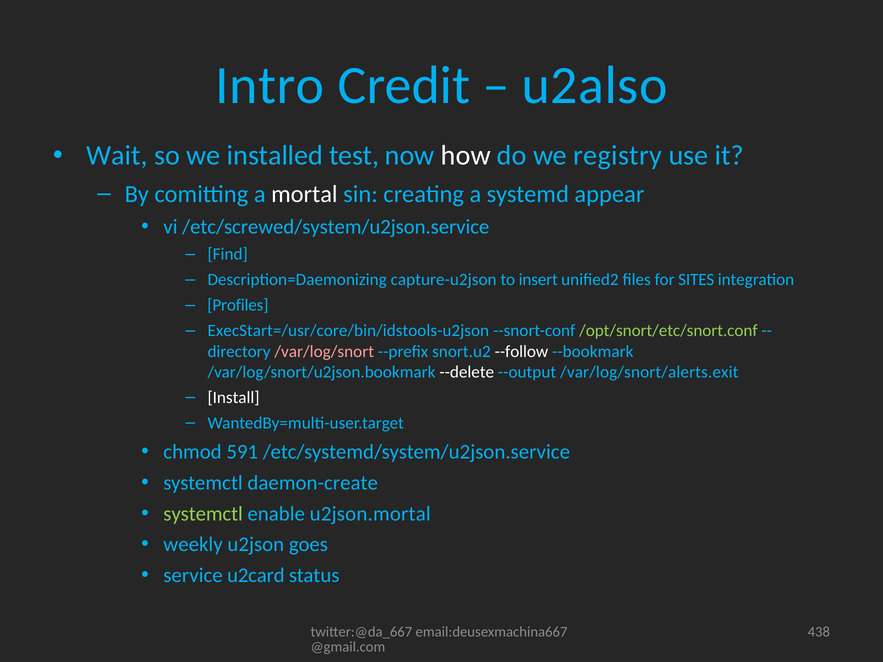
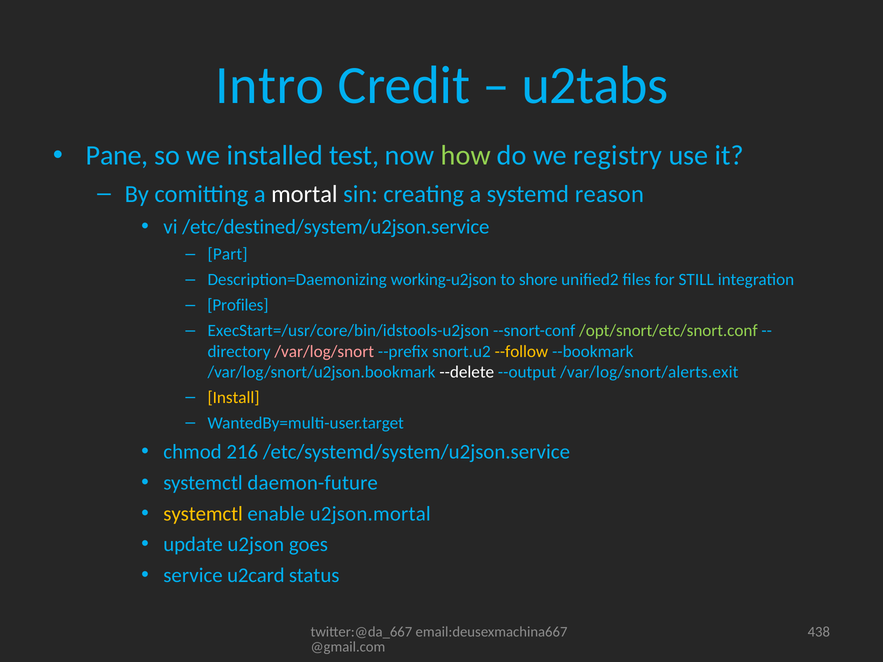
u2also: u2also -> u2tabs
Wait: Wait -> Pane
how colour: white -> light green
appear: appear -> reason
/etc/screwed/system/u2json.service: /etc/screwed/system/u2json.service -> /etc/destined/system/u2json.service
Find: Find -> Part
capture-u2json: capture-u2json -> working-u2json
insert: insert -> shore
SITES: SITES -> STILL
--follow colour: white -> yellow
Install colour: white -> yellow
591: 591 -> 216
daemon-create: daemon-create -> daemon-future
systemctl at (203, 514) colour: light green -> yellow
weekly: weekly -> update
